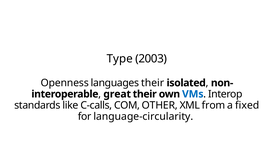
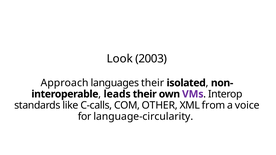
Type: Type -> Look
Openness: Openness -> Approach
great: great -> leads
VMs colour: blue -> purple
fixed: fixed -> voice
